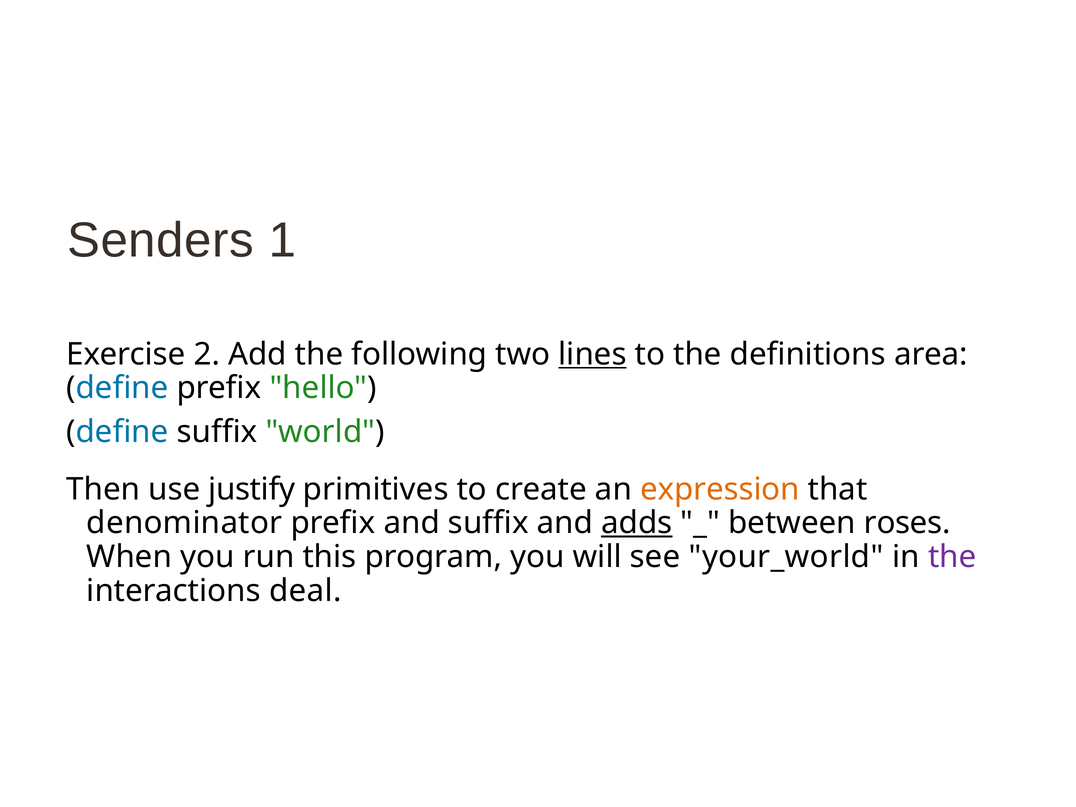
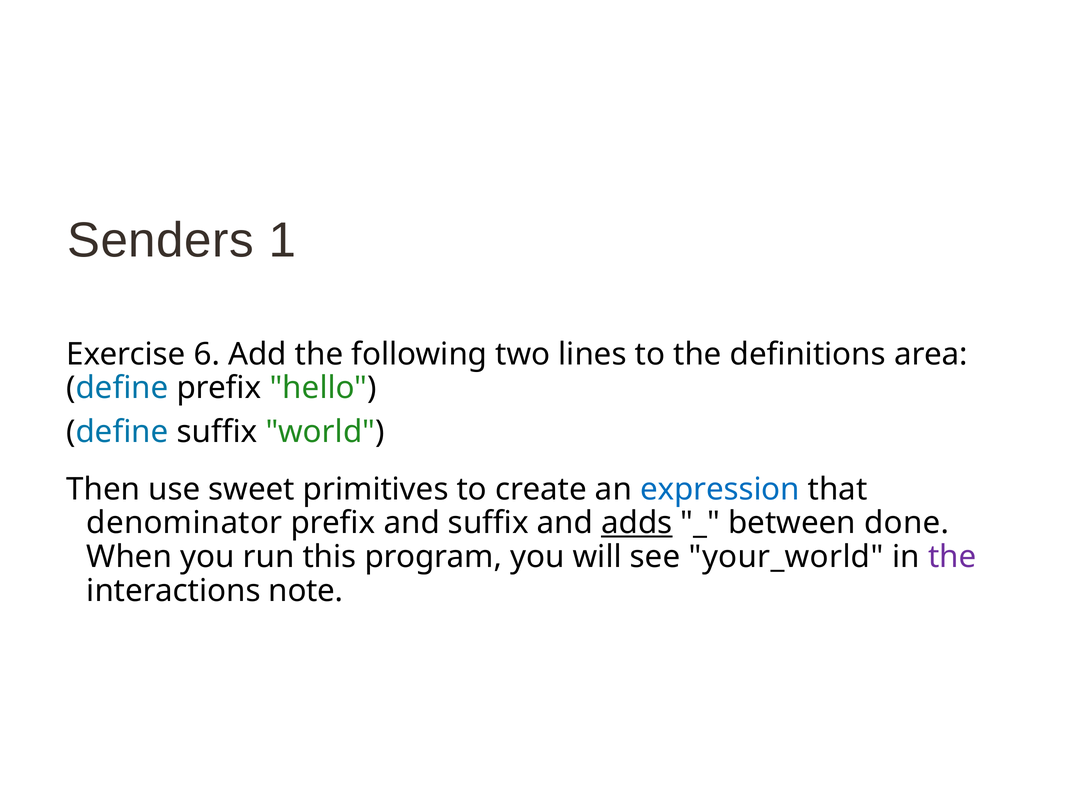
2: 2 -> 6
lines underline: present -> none
justify: justify -> sweet
expression colour: orange -> blue
roses: roses -> done
deal: deal -> note
